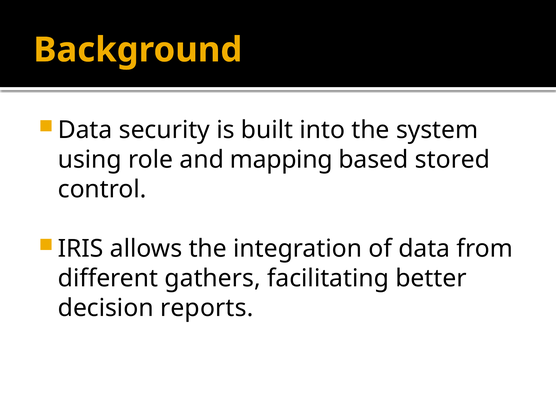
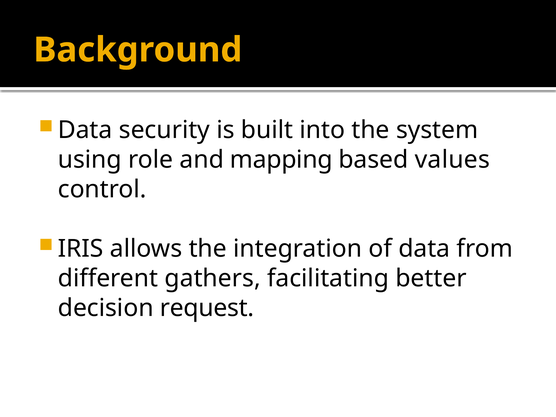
stored: stored -> values
reports: reports -> request
